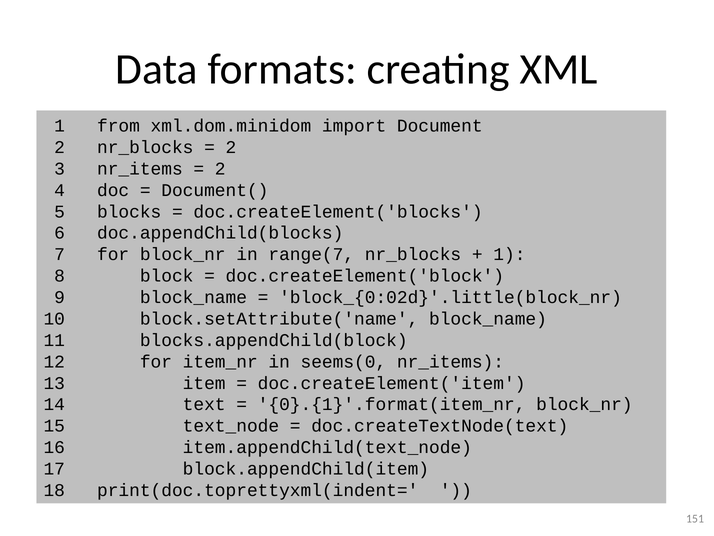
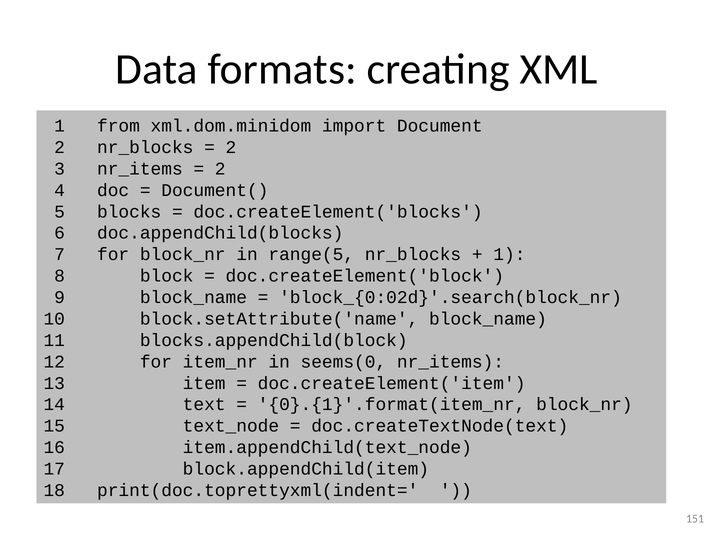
range(7: range(7 -> range(5
block_{0:02d}'.little(block_nr: block_{0:02d}'.little(block_nr -> block_{0:02d}'.search(block_nr
